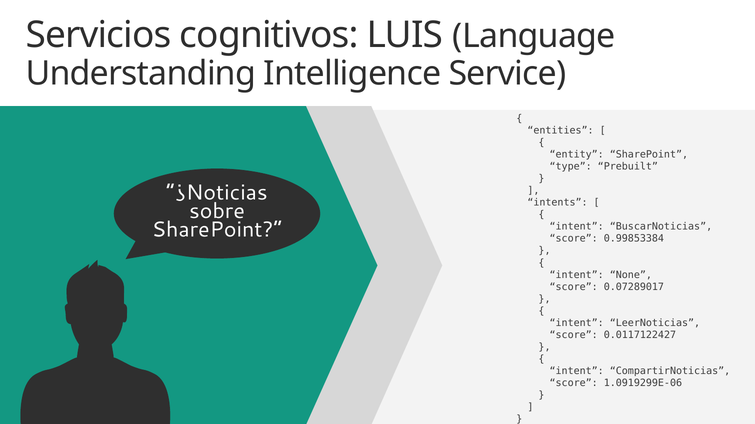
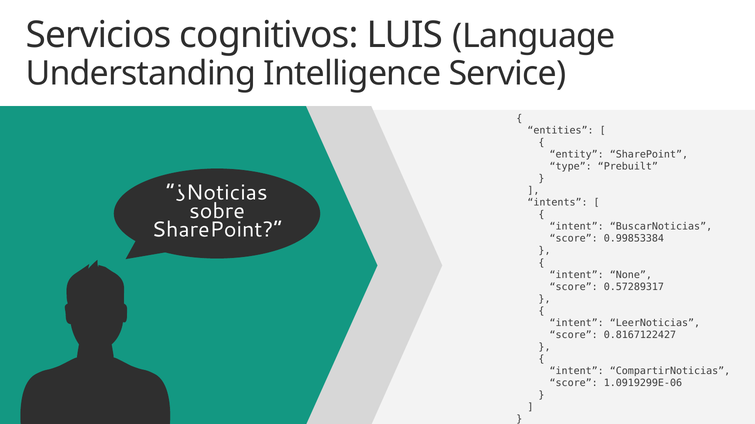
0.07289017: 0.07289017 -> 0.57289317
0.0117122427: 0.0117122427 -> 0.8167122427
